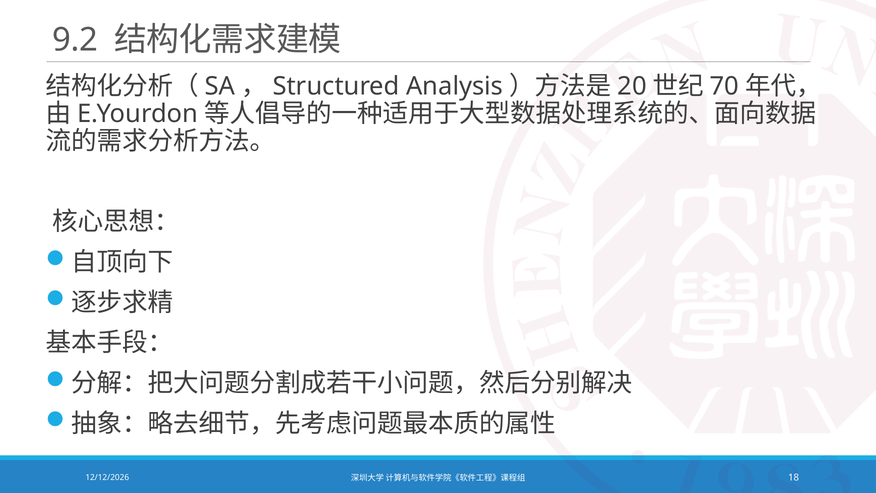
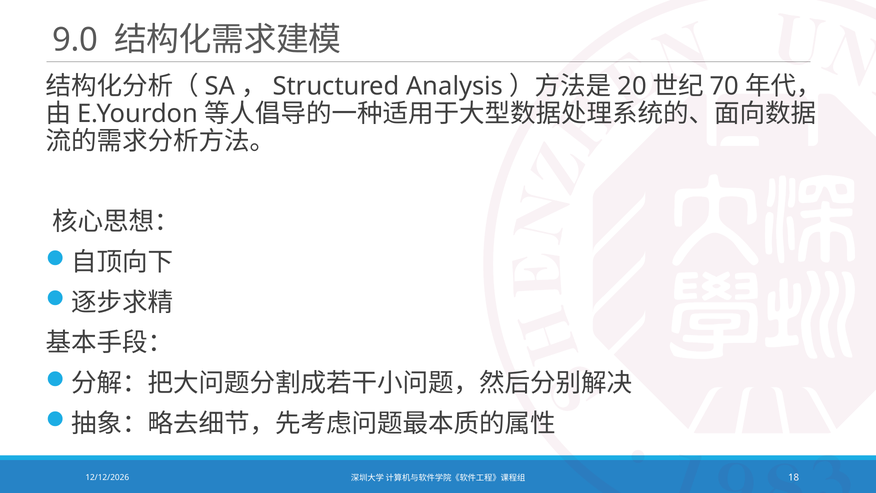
9.2: 9.2 -> 9.0
